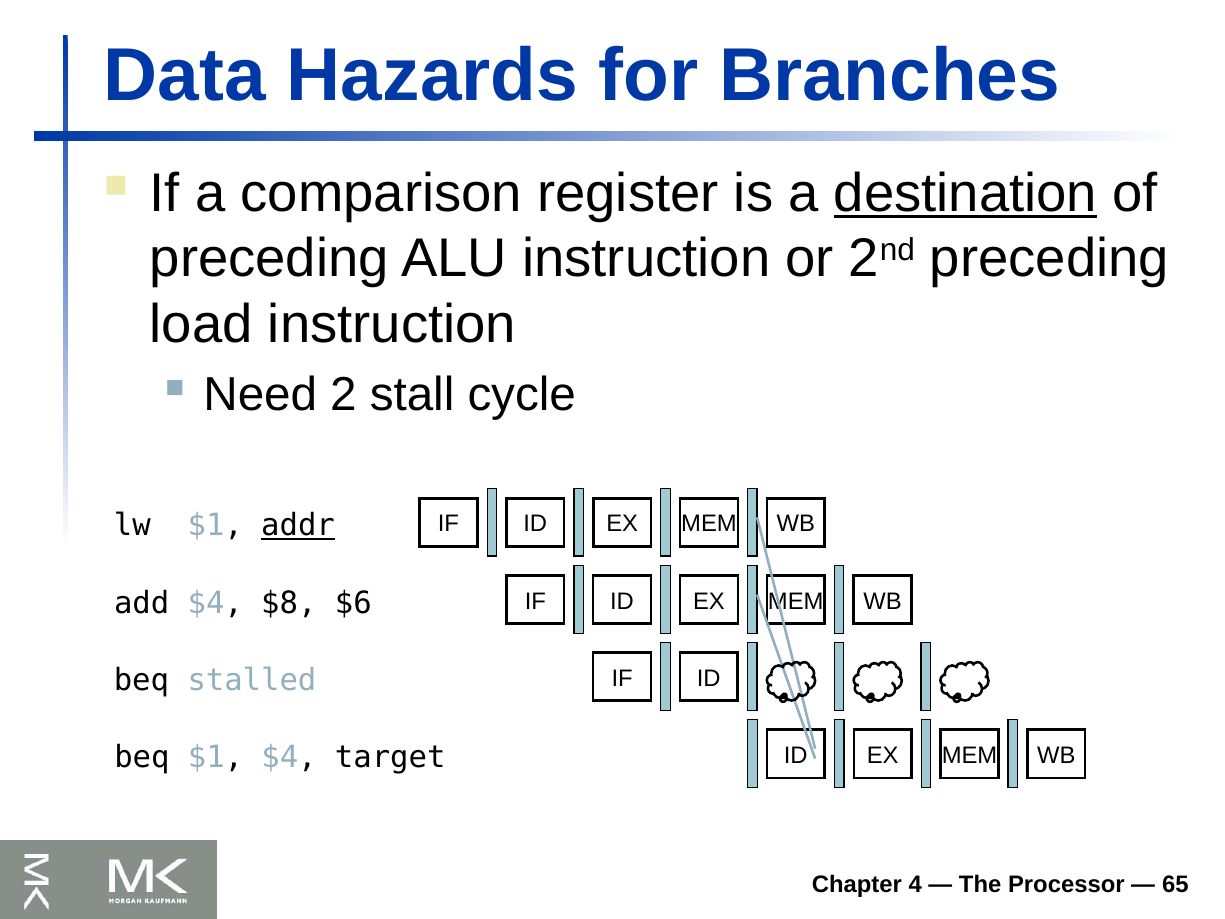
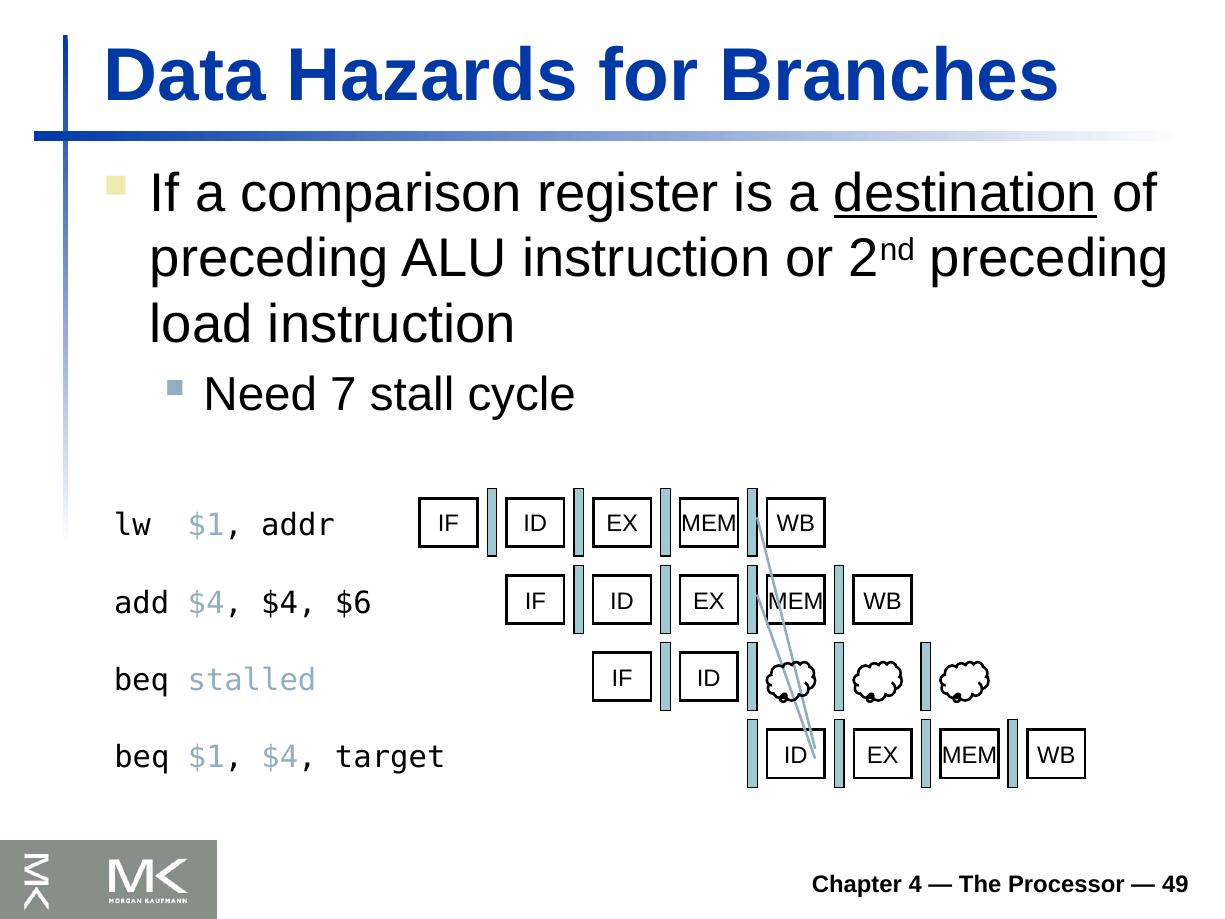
2: 2 -> 7
addr underline: present -> none
$4 $8: $8 -> $4
65: 65 -> 49
